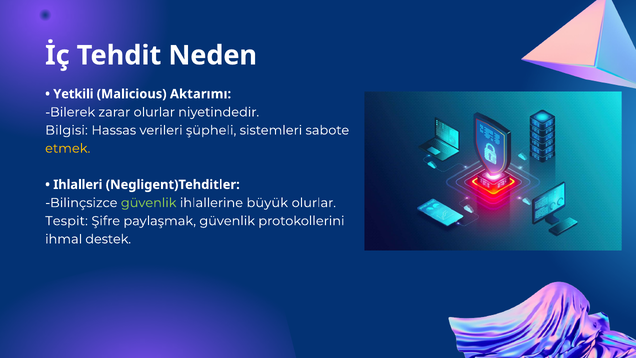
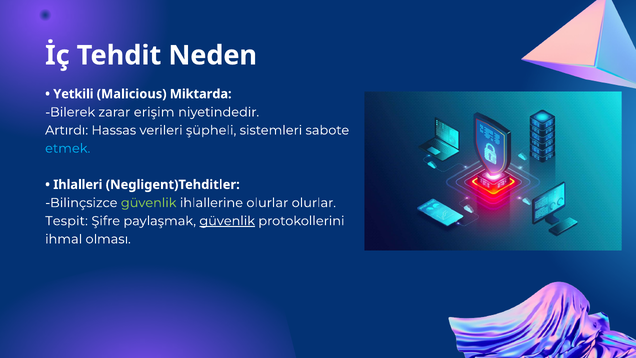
Aktarımı: Aktarımı -> Miktarda
zarar olurlar: olurlar -> erişim
Bilgisi: Bilgisi -> Artırdı
etmek colour: yellow -> light blue
ihlallerine büyük: büyük -> olurlar
güvenlik at (227, 221) underline: none -> present
destek: destek -> olması
